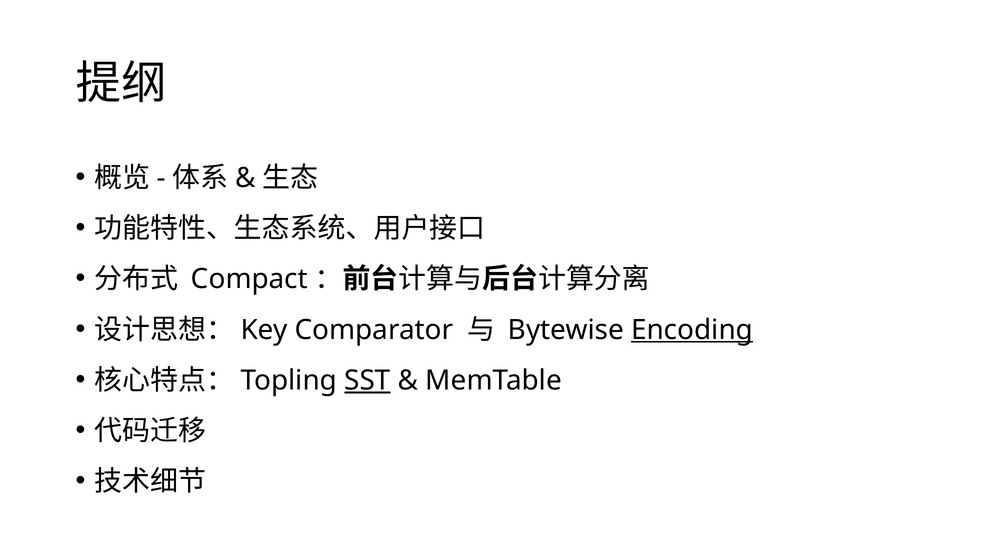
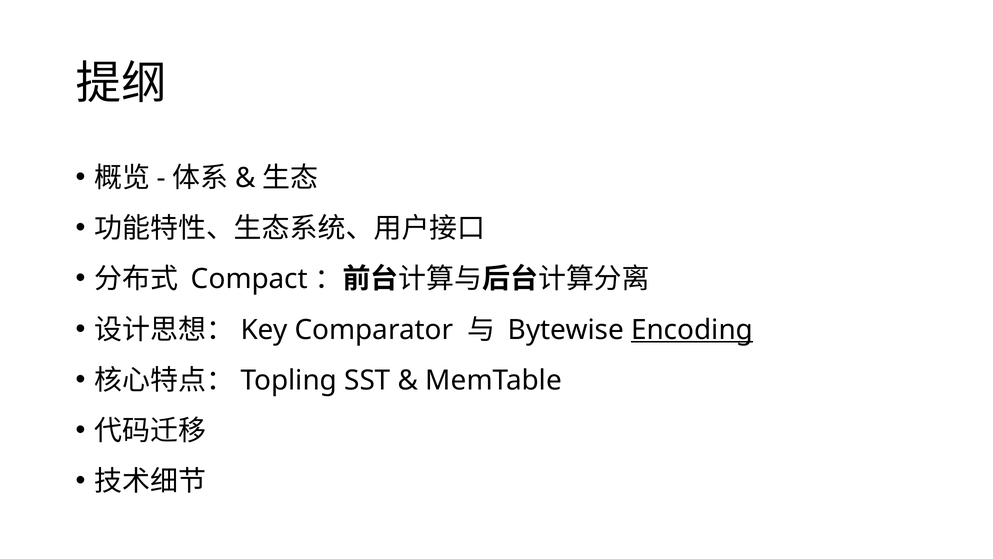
SST underline: present -> none
